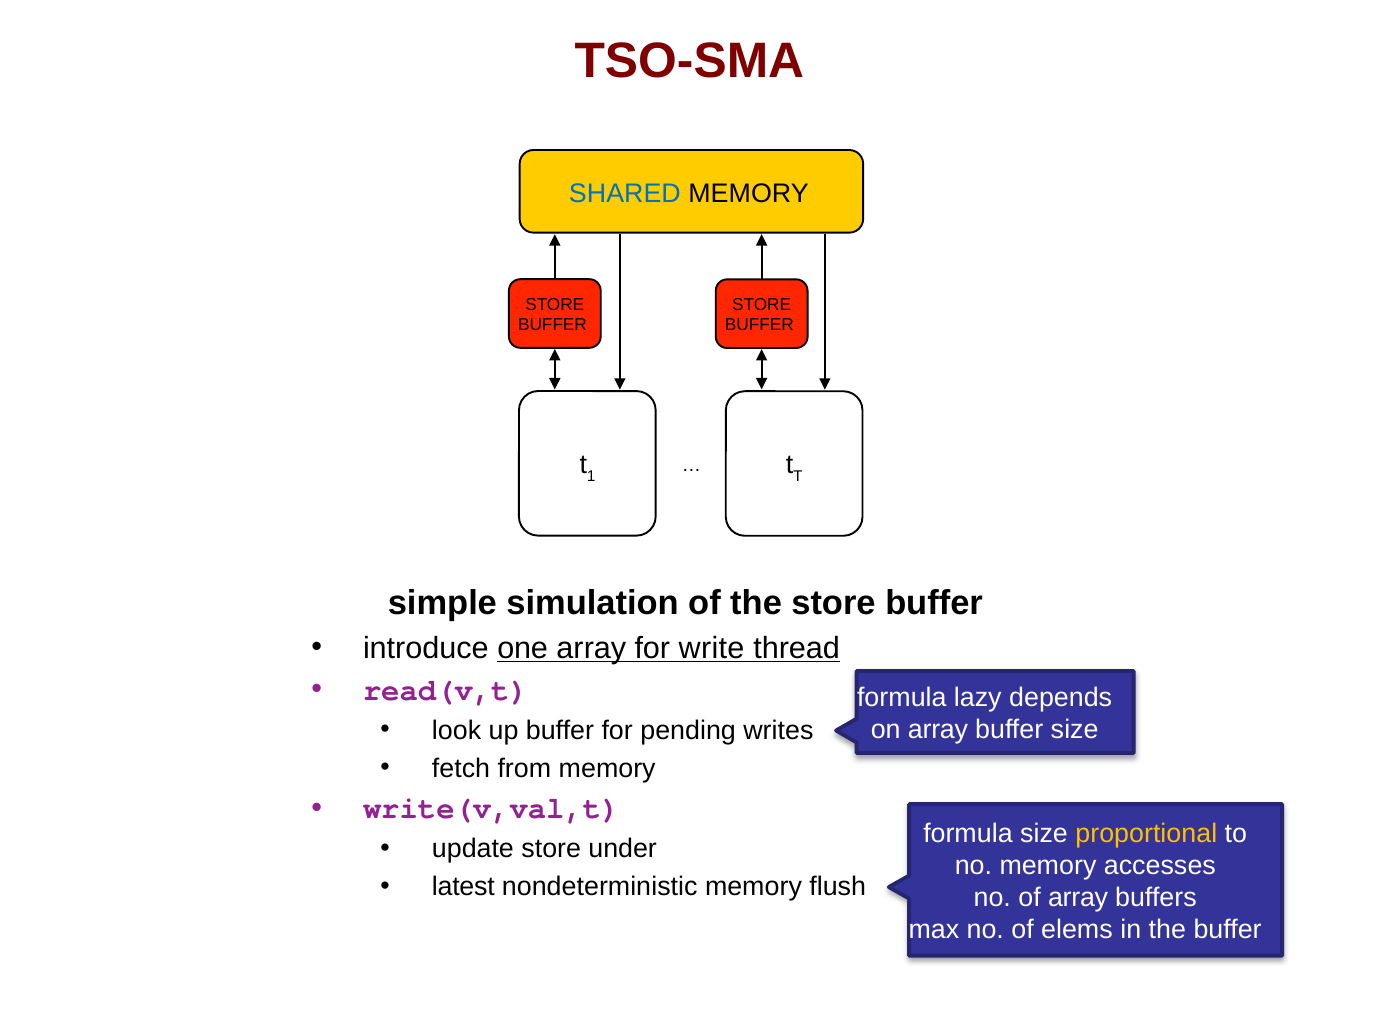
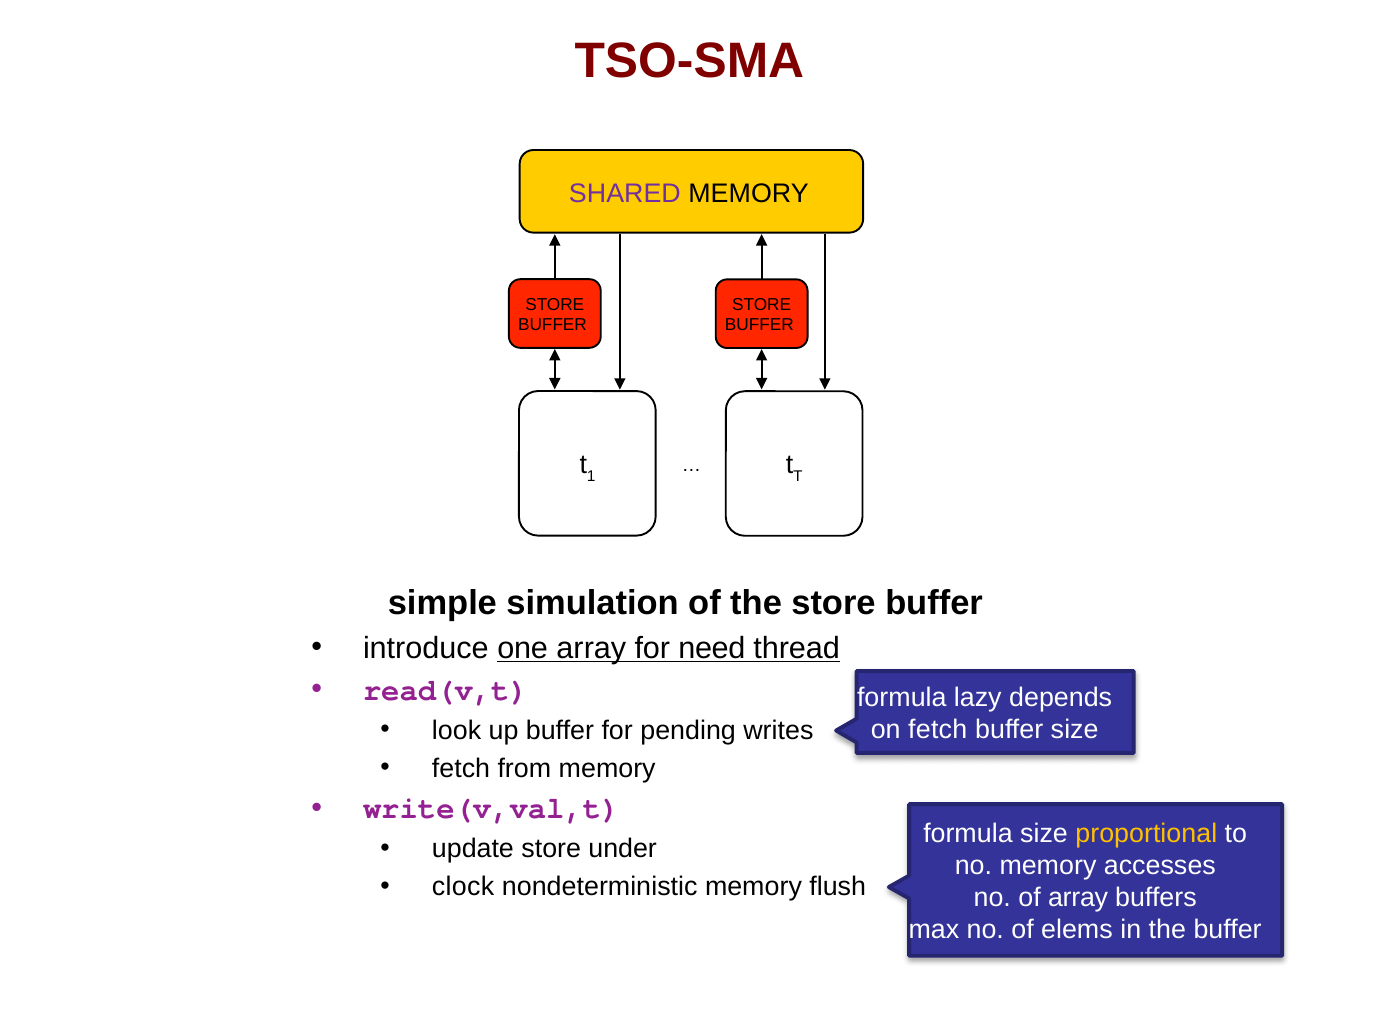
SHARED colour: blue -> purple
write: write -> need
on array: array -> fetch
latest: latest -> clock
